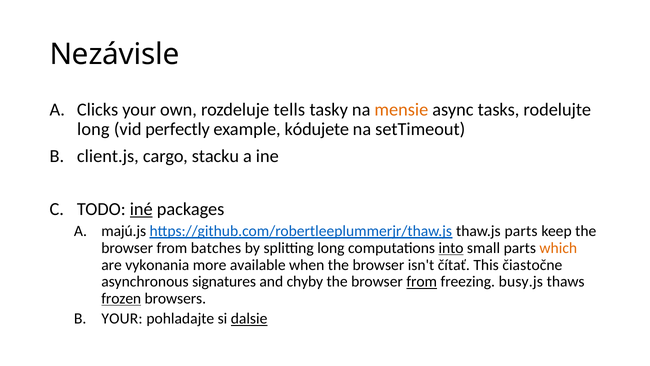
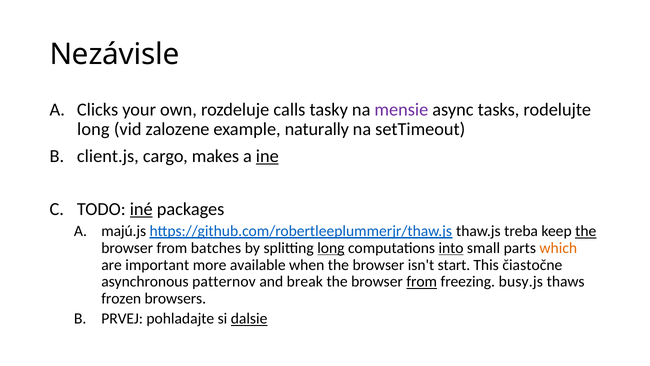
tells: tells -> calls
mensie colour: orange -> purple
perfectly: perfectly -> zalozene
kódujete: kódujete -> naturally
stacku: stacku -> makes
ine underline: none -> present
thaw.js parts: parts -> treba
the at (586, 231) underline: none -> present
long at (331, 248) underline: none -> present
vykonania: vykonania -> important
čítať: čítať -> start
signatures: signatures -> patternov
chyby: chyby -> break
frozen underline: present -> none
YOUR at (122, 318): YOUR -> PRVEJ
